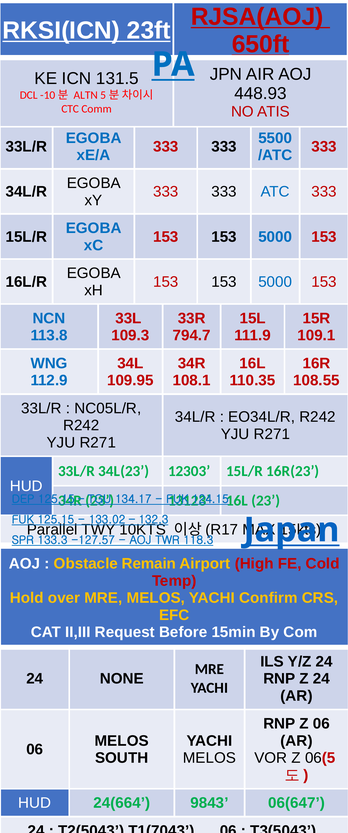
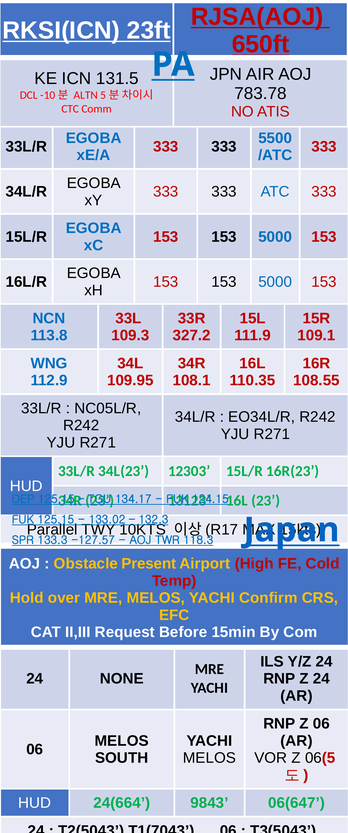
448.93: 448.93 -> 783.78
794.7: 794.7 -> 327.2
Remain: Remain -> Present
